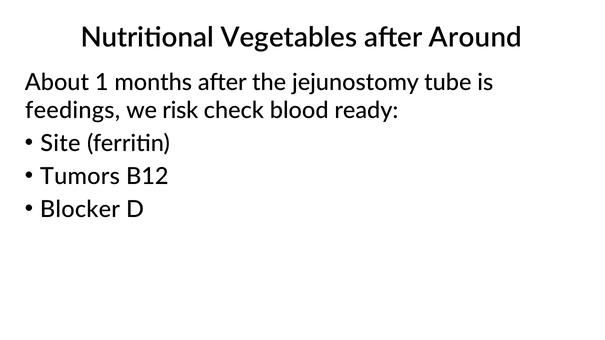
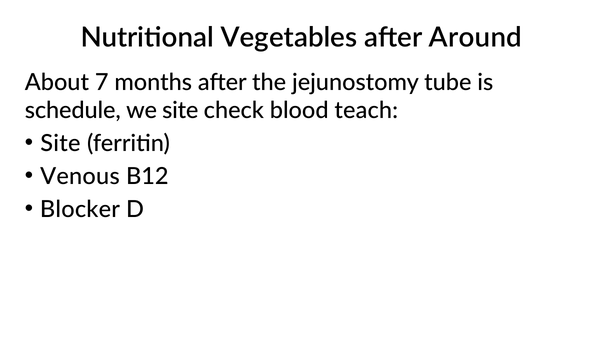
1: 1 -> 7
feedings: feedings -> schedule
we risk: risk -> site
ready: ready -> teach
Tumors: Tumors -> Venous
